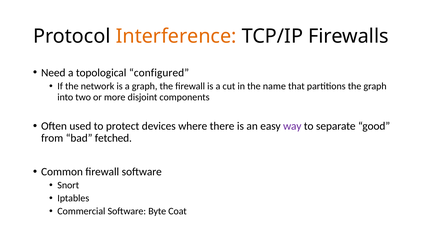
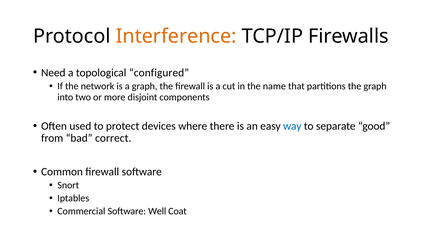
way colour: purple -> blue
fetched: fetched -> correct
Byte: Byte -> Well
